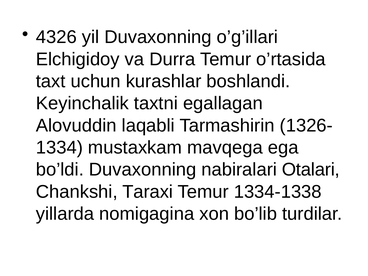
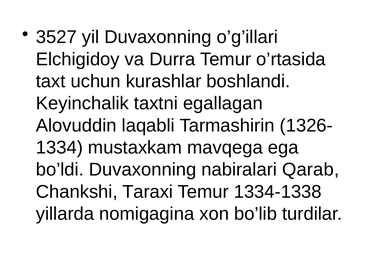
4326: 4326 -> 3527
Otalari: Otalari -> Qarab
